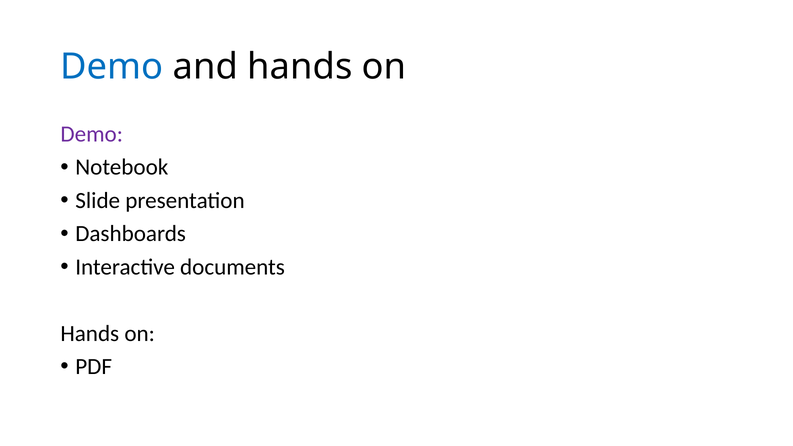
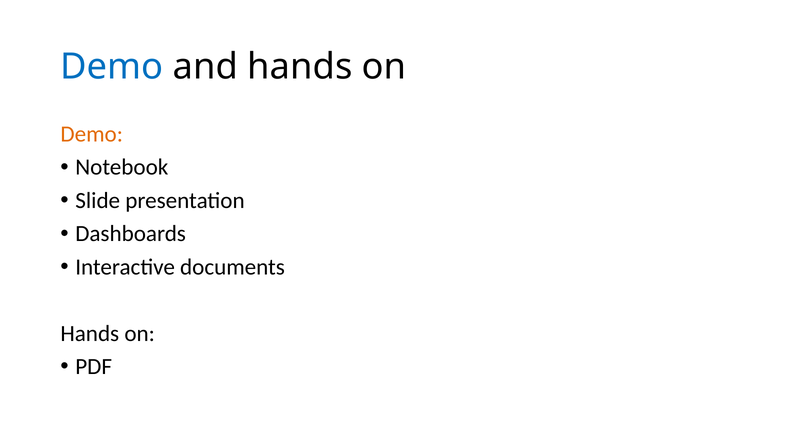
Demo at (92, 134) colour: purple -> orange
